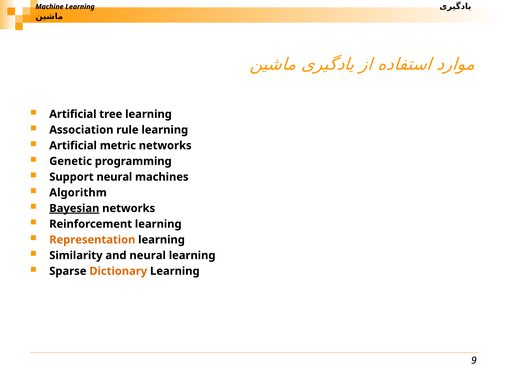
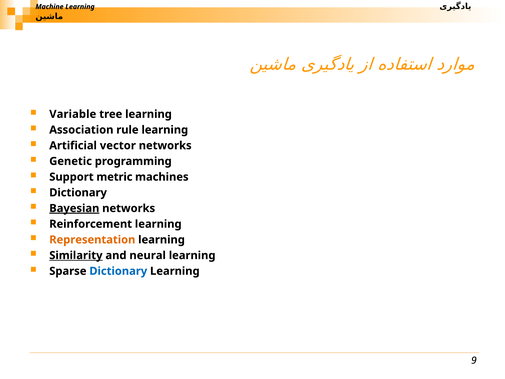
Artificial at (73, 114): Artificial -> Variable
metric: metric -> vector
Support neural: neural -> metric
Algorithm at (78, 193): Algorithm -> Dictionary
Similarity underline: none -> present
Dictionary at (118, 271) colour: orange -> blue
